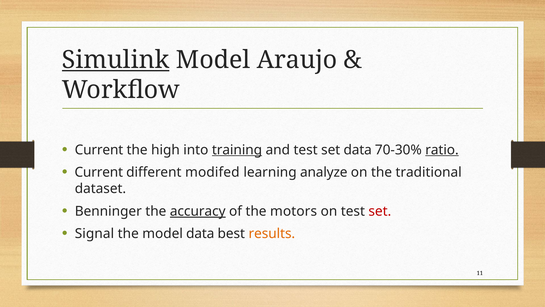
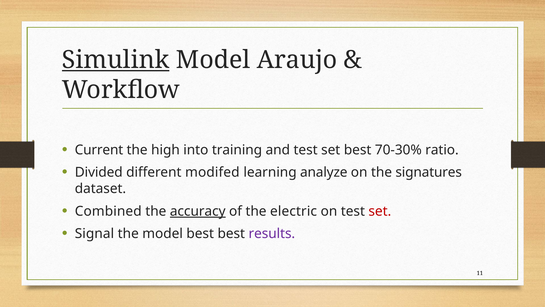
training underline: present -> none
set data: data -> best
ratio underline: present -> none
Current at (99, 172): Current -> Divided
traditional: traditional -> signatures
Benninger: Benninger -> Combined
motors: motors -> electric
model data: data -> best
results colour: orange -> purple
